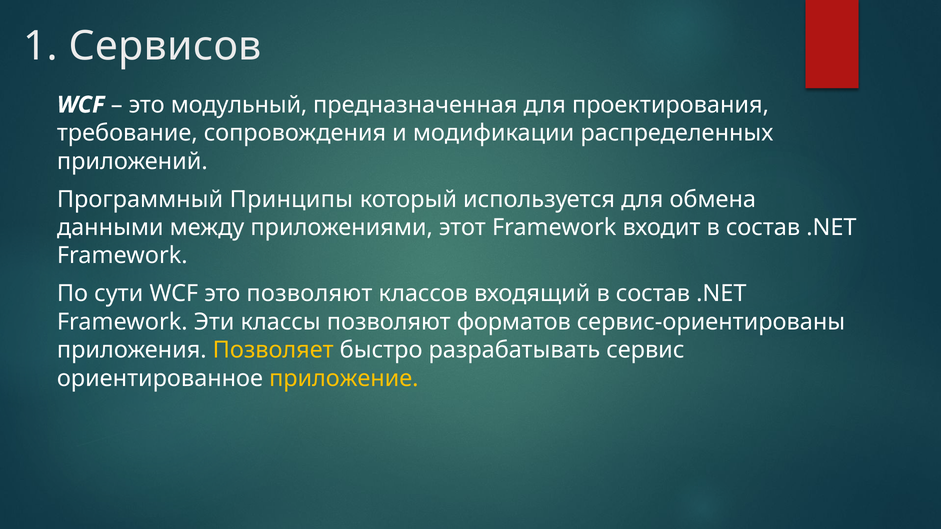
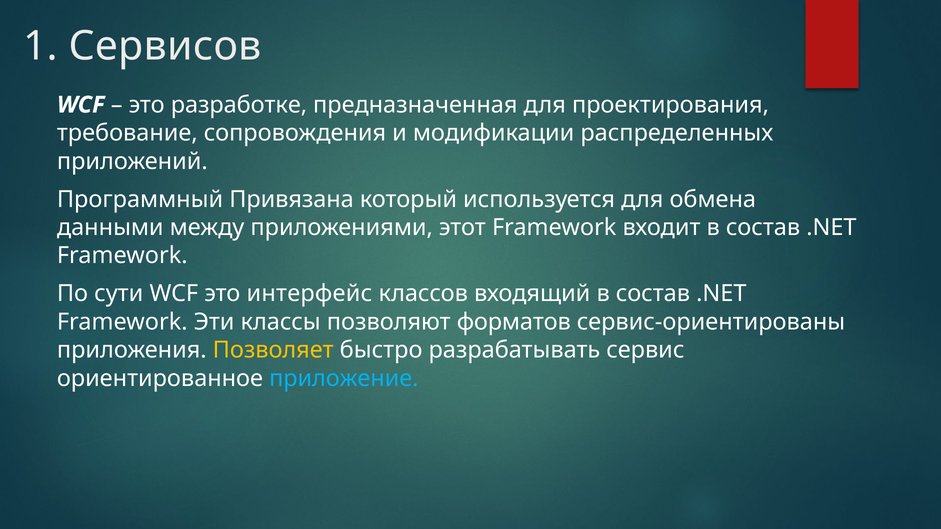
модульный: модульный -> разработке
Принципы: Принципы -> Привязана
это позволяют: позволяют -> интерфейс
приложение colour: yellow -> light blue
